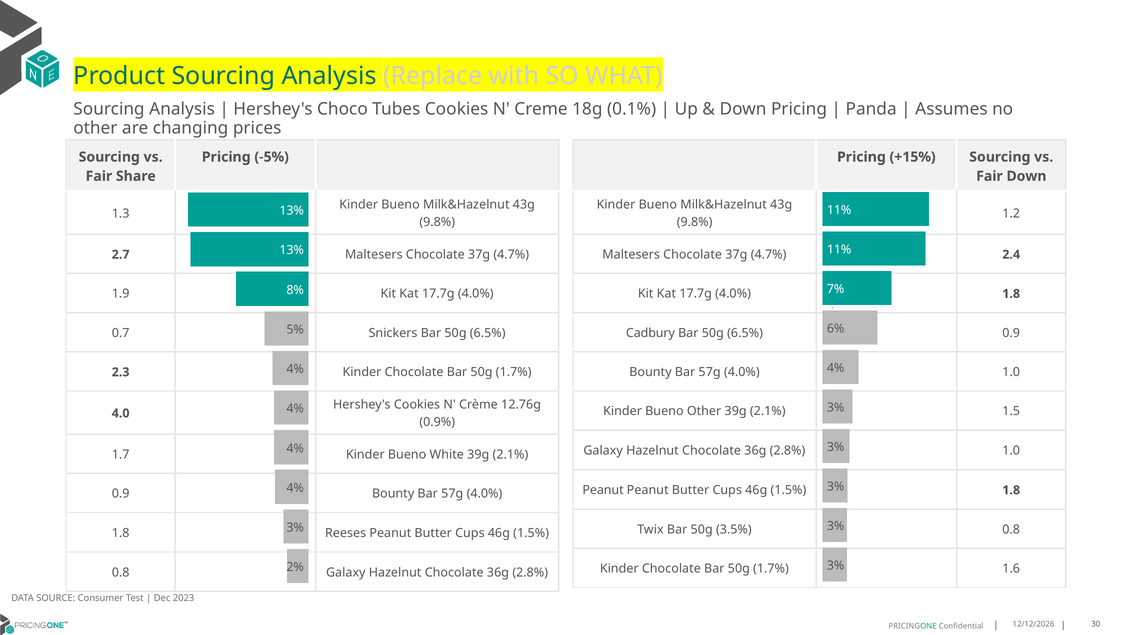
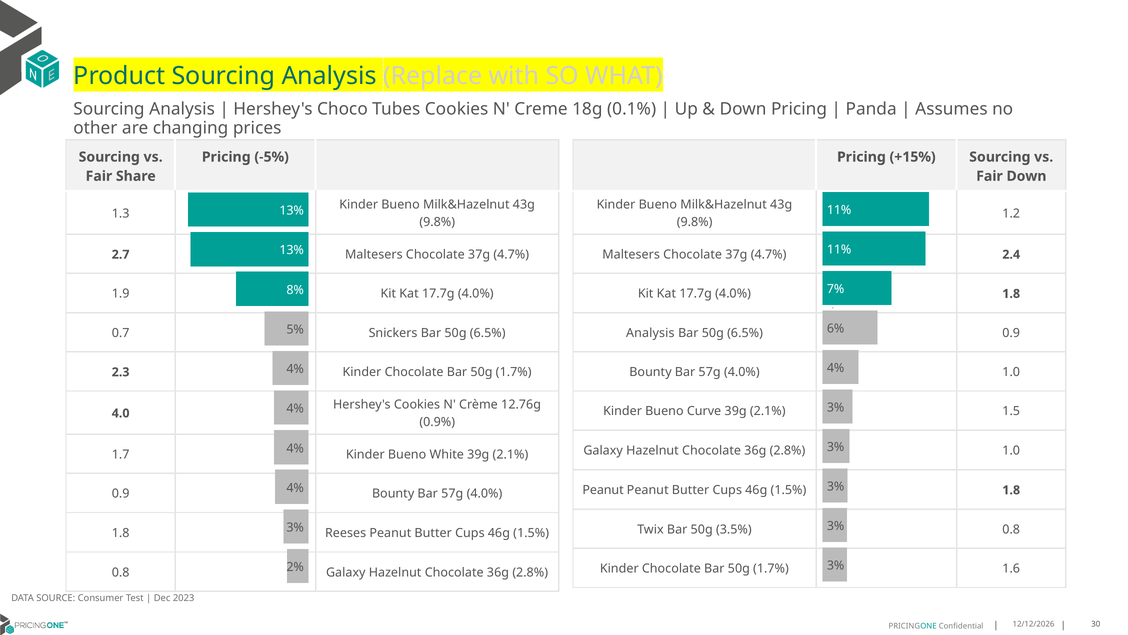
Cadbury at (650, 333): Cadbury -> Analysis
Bueno Other: Other -> Curve
